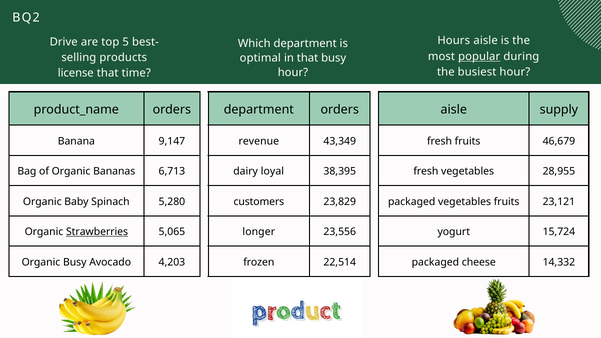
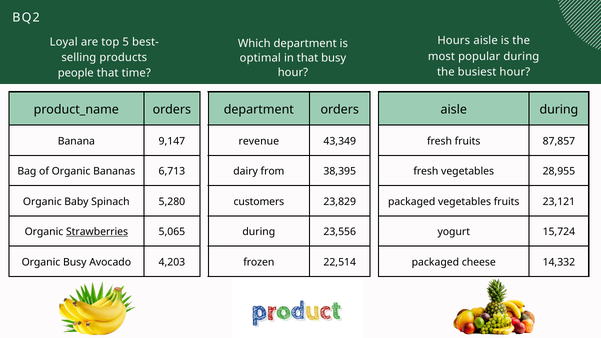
Drive: Drive -> Loyal
popular underline: present -> none
license: license -> people
aisle supply: supply -> during
46,679: 46,679 -> 87,857
loyal: loyal -> from
longer at (259, 232): longer -> during
